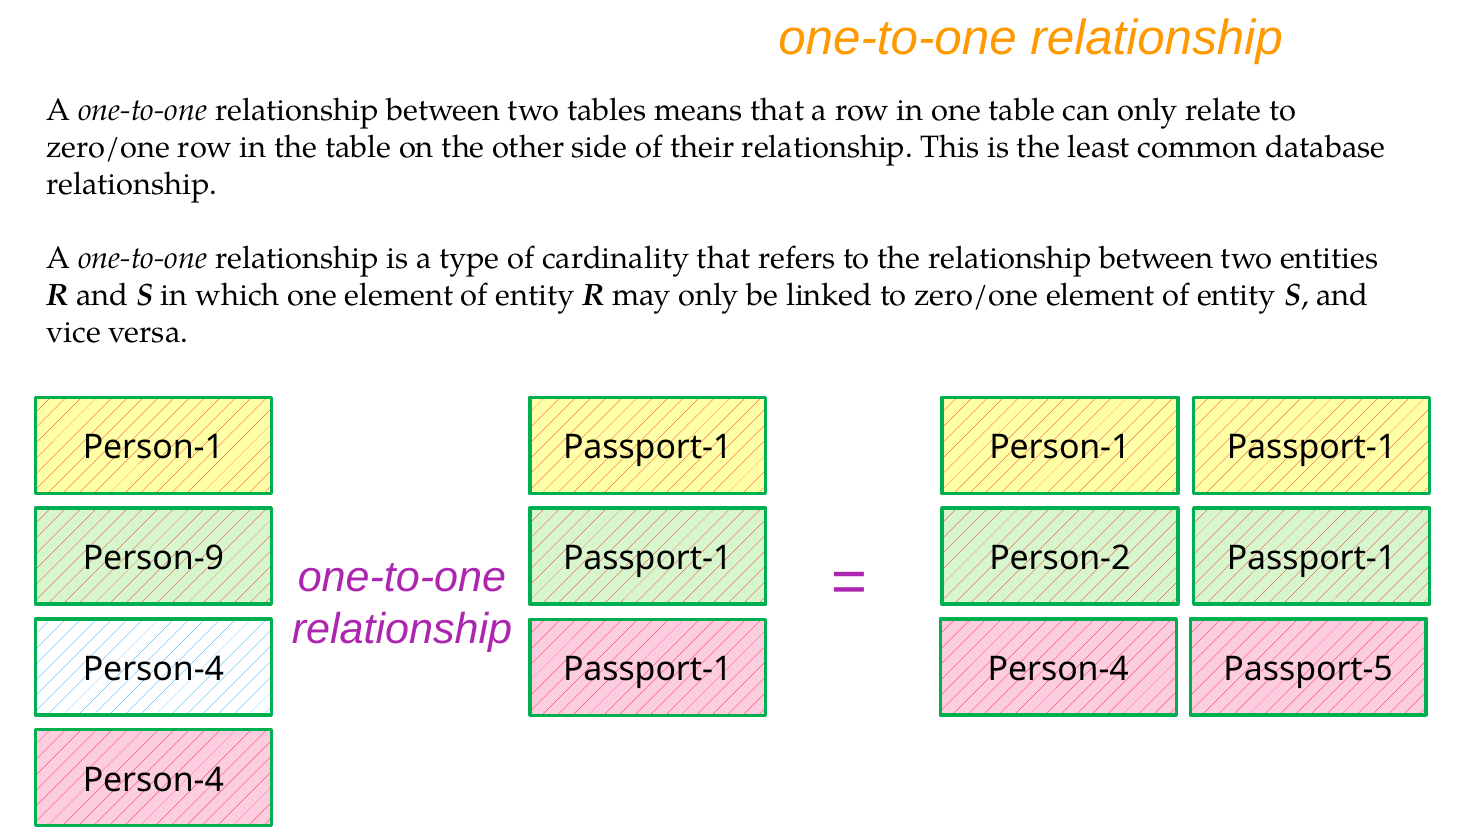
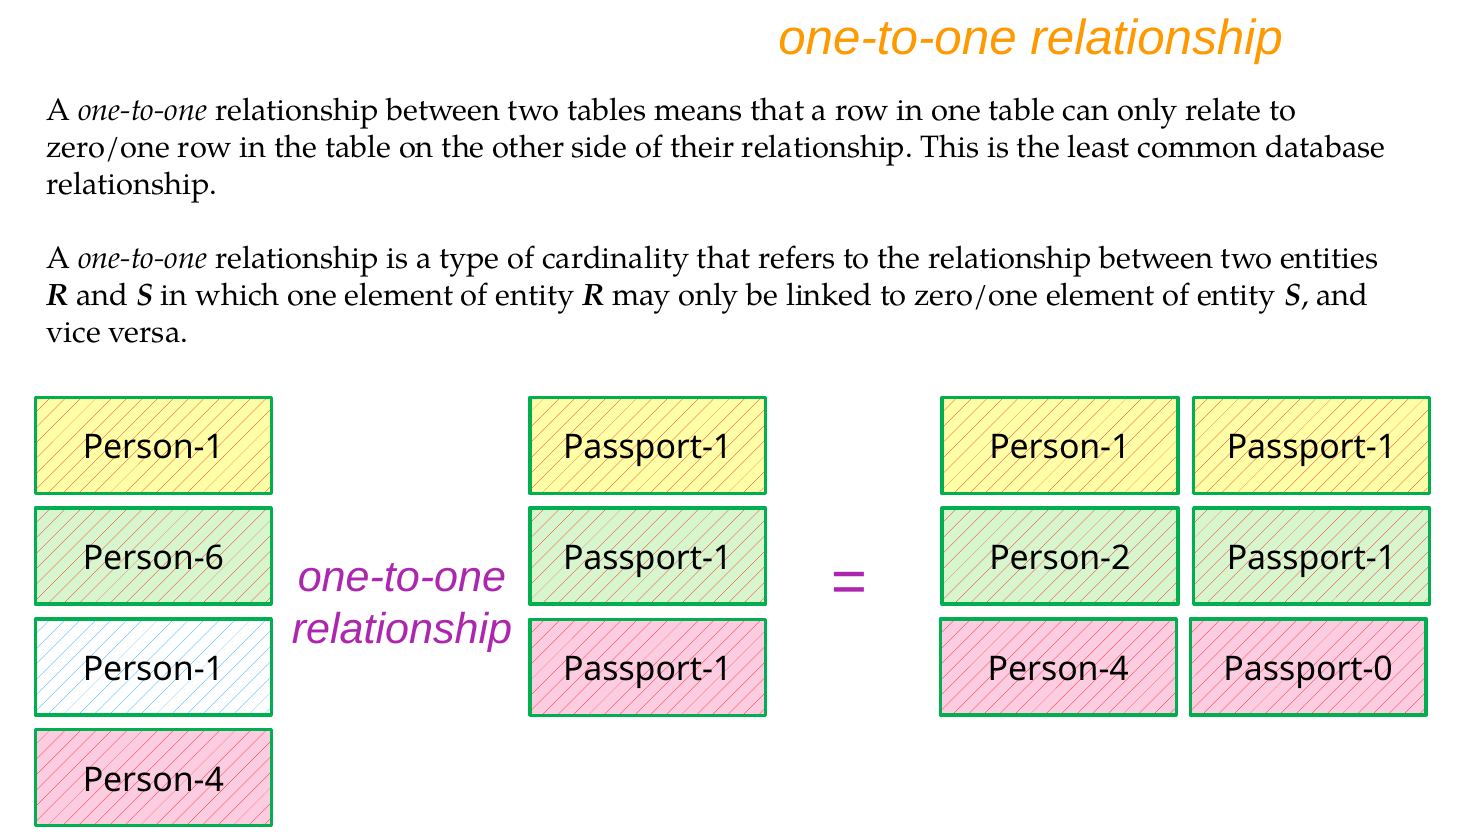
Person-9: Person-9 -> Person-6
Person-4 at (153, 669): Person-4 -> Person-1
Passport-5: Passport-5 -> Passport-0
